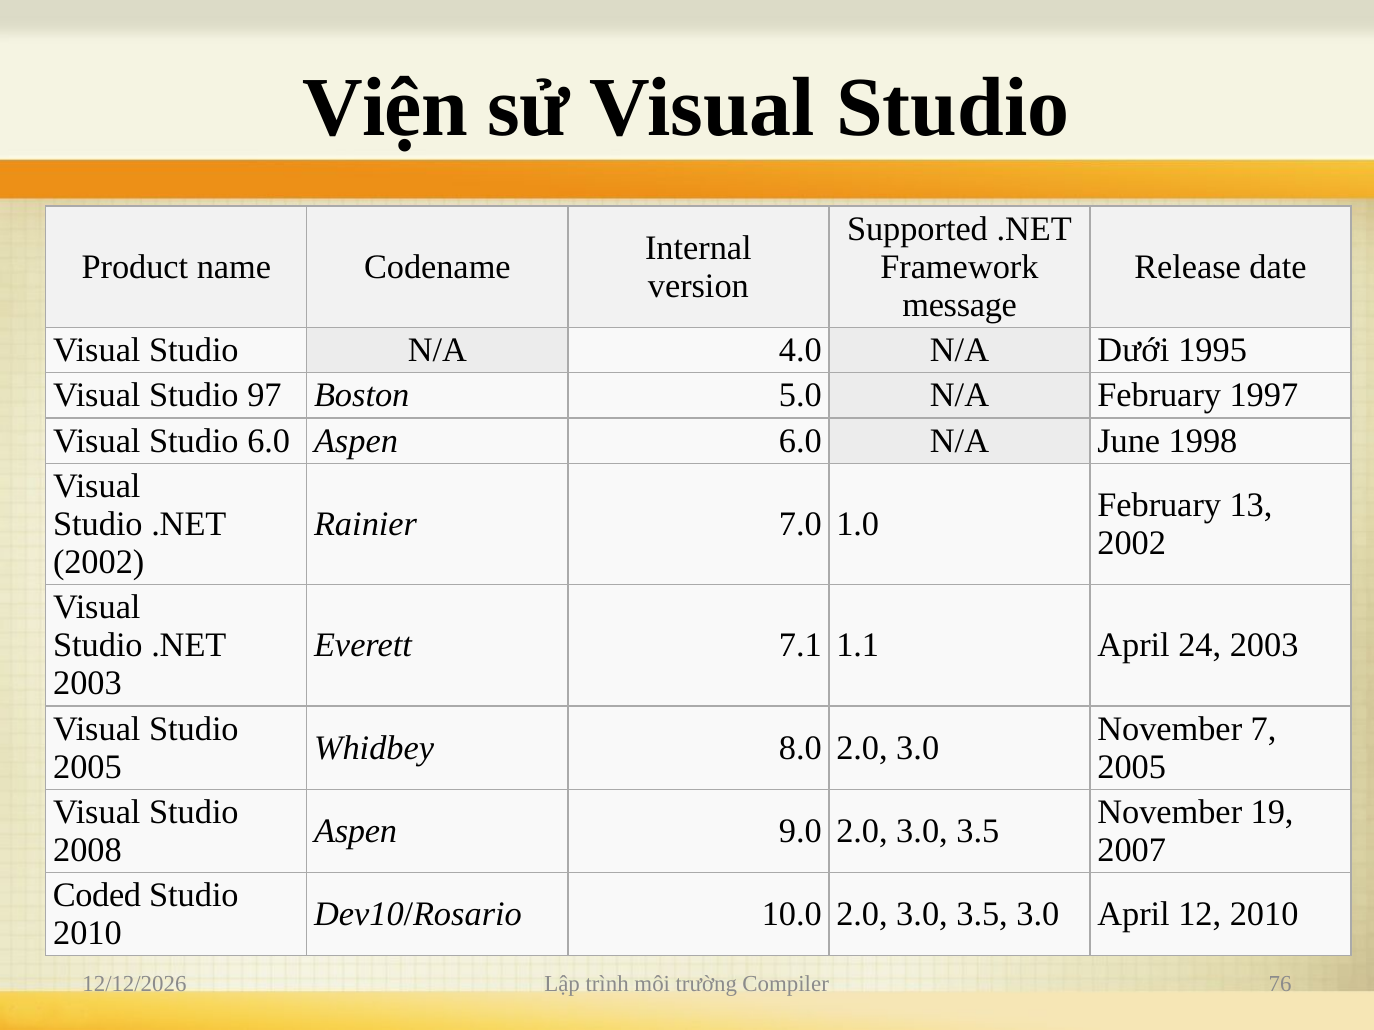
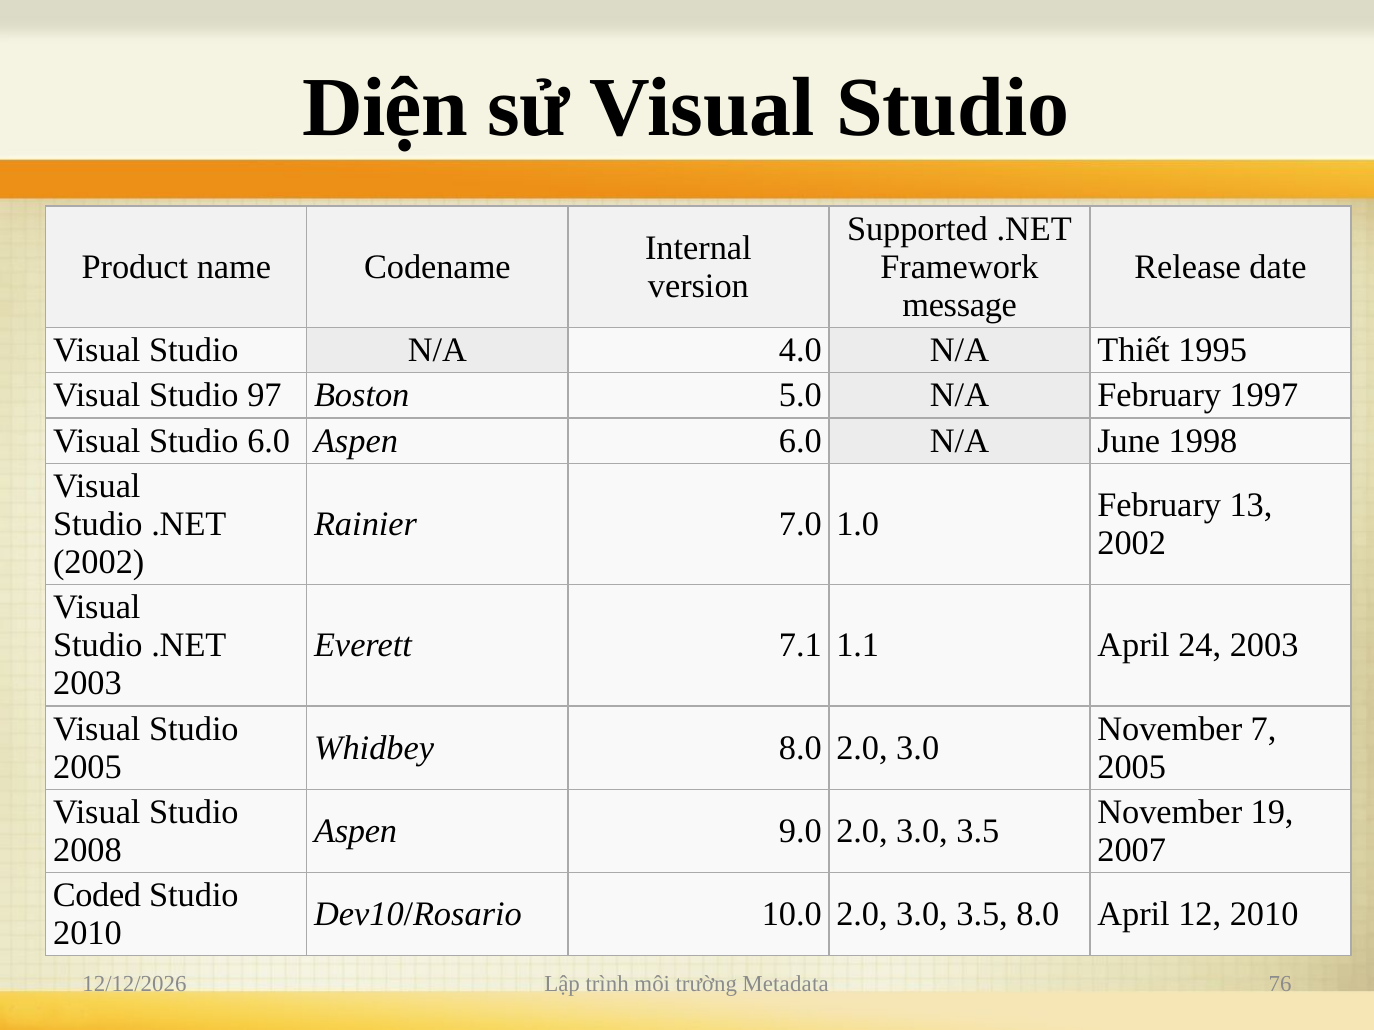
Viện: Viện -> Diện
Dưới: Dưới -> Thiết
3.5 3.0: 3.0 -> 8.0
Compiler: Compiler -> Metadata
